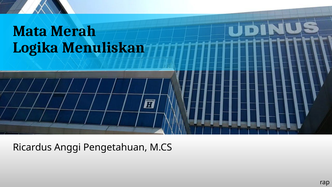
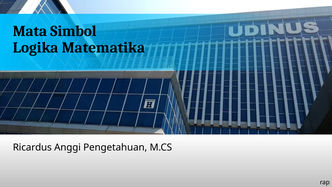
Merah: Merah -> Simbol
Menuliskan: Menuliskan -> Matematika
